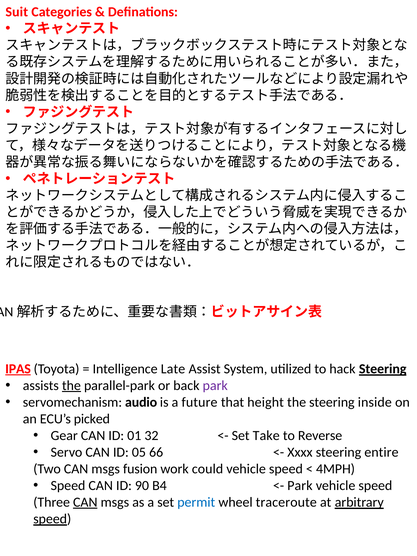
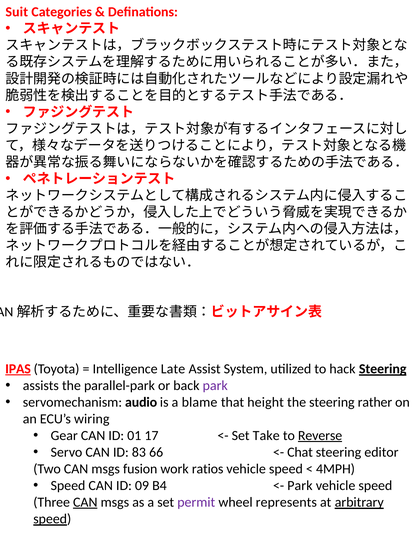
the at (71, 386) underline: present -> none
future: future -> blame
inside: inside -> rather
picked: picked -> wiring
32: 32 -> 17
Reverse underline: none -> present
05: 05 -> 83
Xxxx: Xxxx -> Chat
entire: entire -> editor
could: could -> ratios
90: 90 -> 09
permit colour: blue -> purple
traceroute: traceroute -> represents
